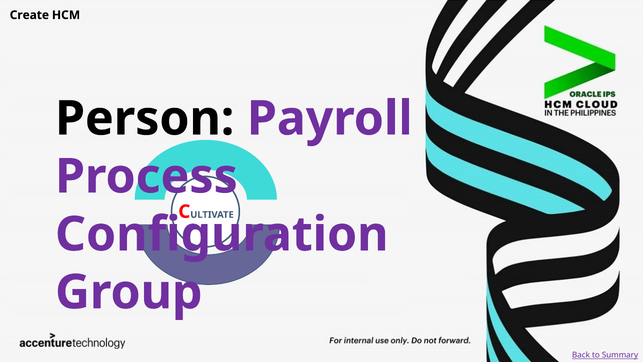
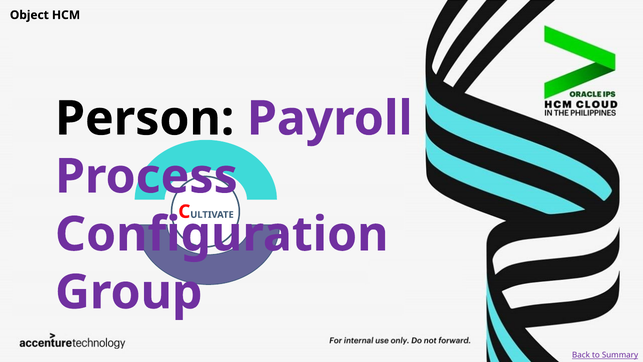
Create: Create -> Object
